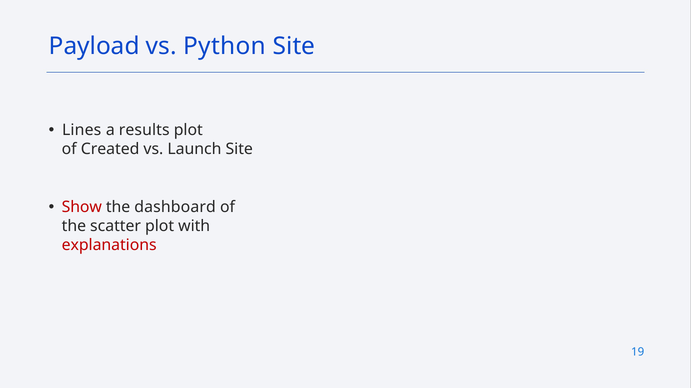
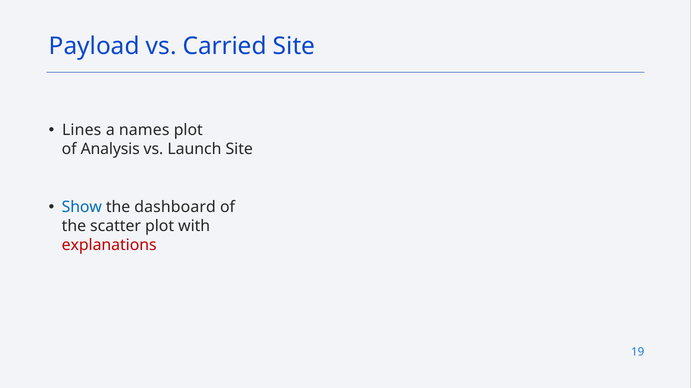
Python: Python -> Carried
results: results -> names
Created: Created -> Analysis
Show colour: red -> blue
